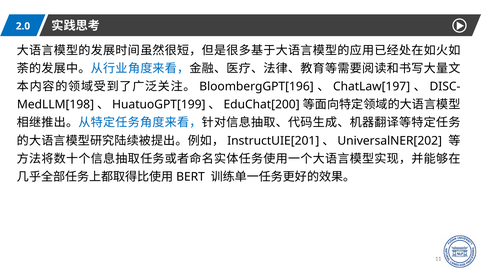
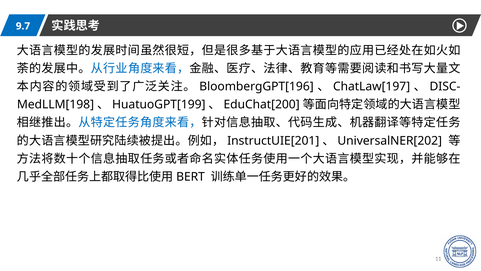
2.0: 2.0 -> 9.7
